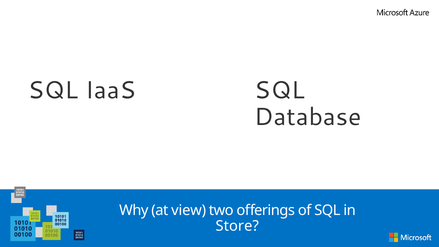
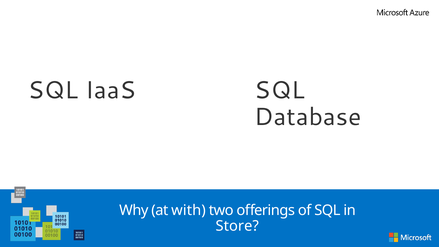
view: view -> with
